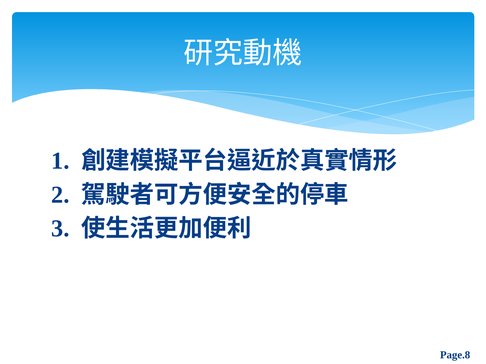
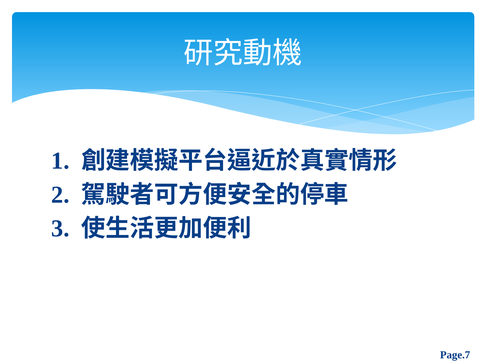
Page.8: Page.8 -> Page.7
